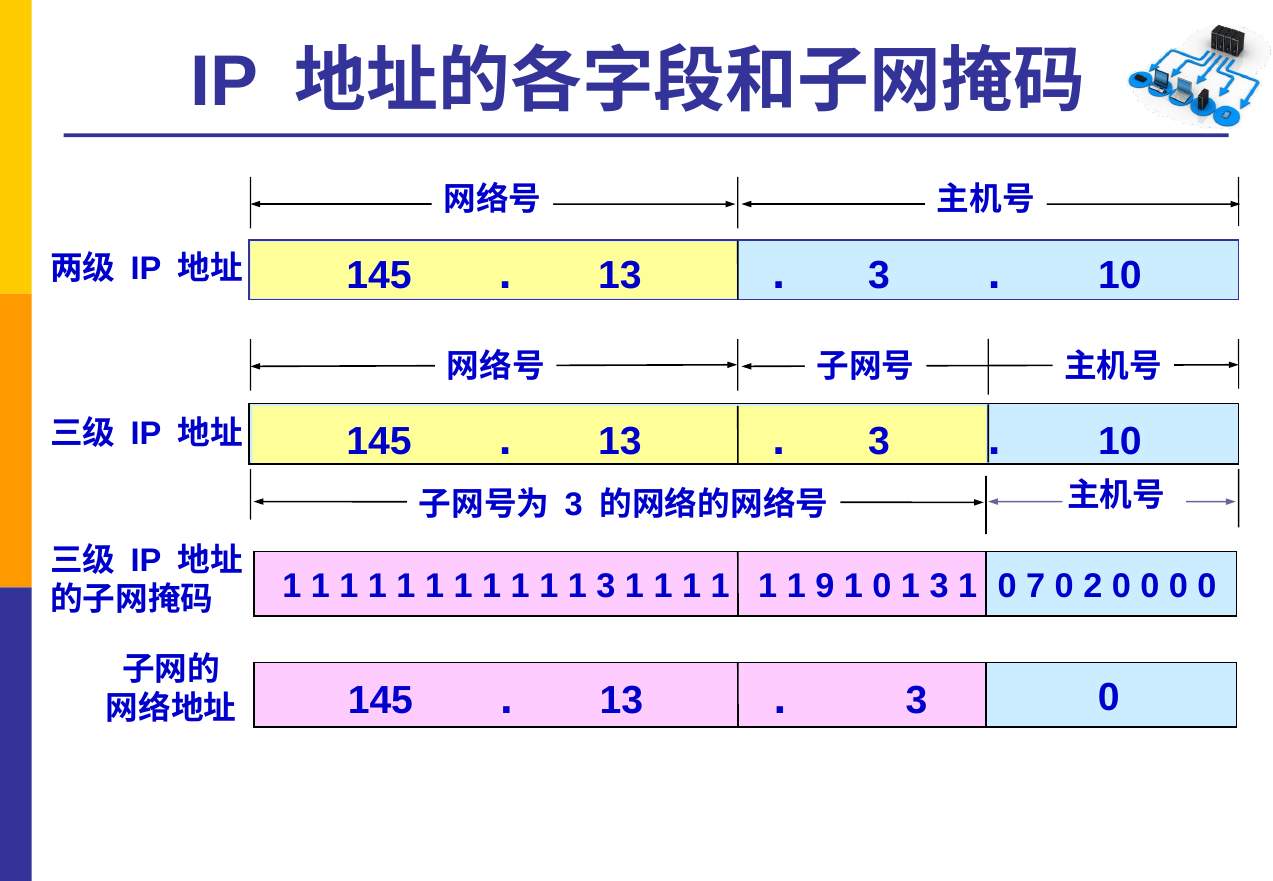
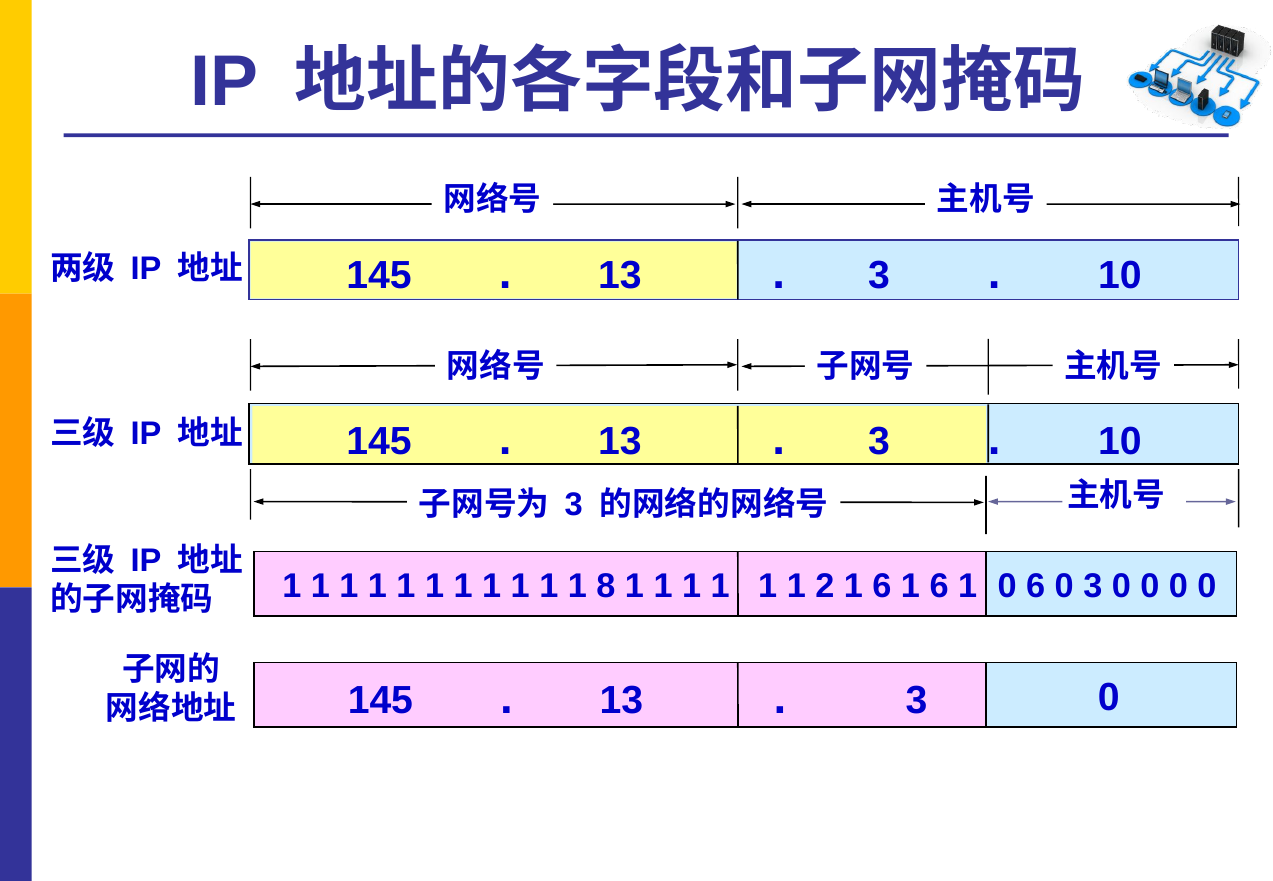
1 1 3: 3 -> 8
9: 9 -> 2
0 at (882, 586): 0 -> 6
3 at (939, 586): 3 -> 6
0 7: 7 -> 6
0 2: 2 -> 3
